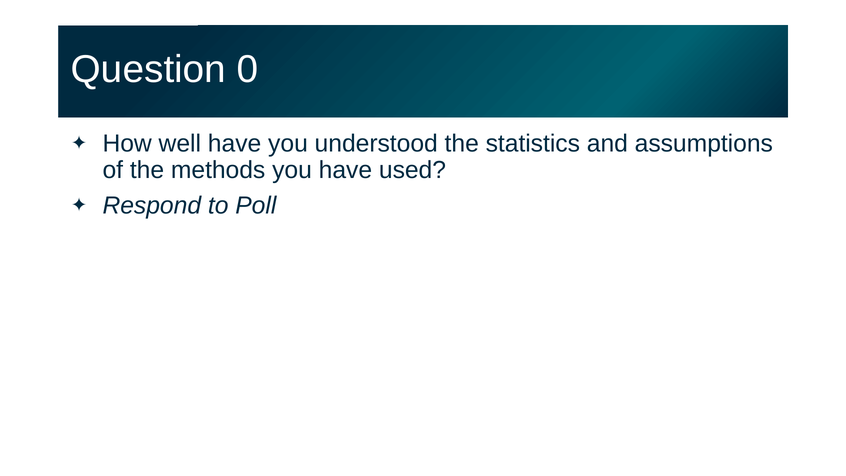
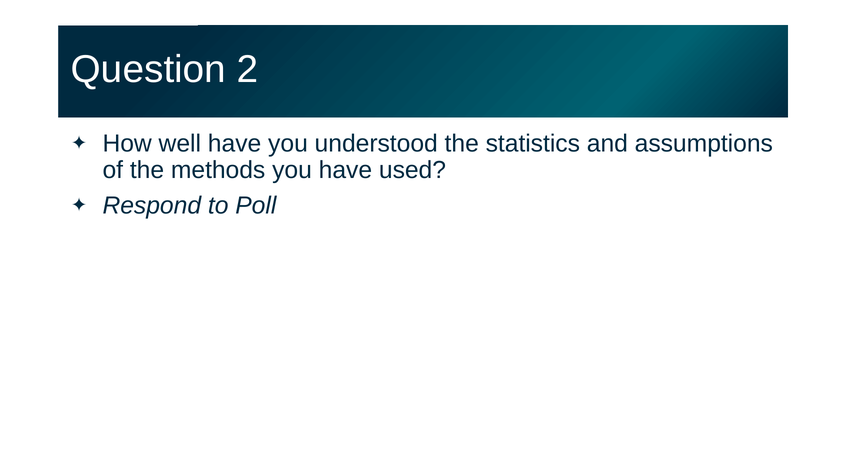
0: 0 -> 2
